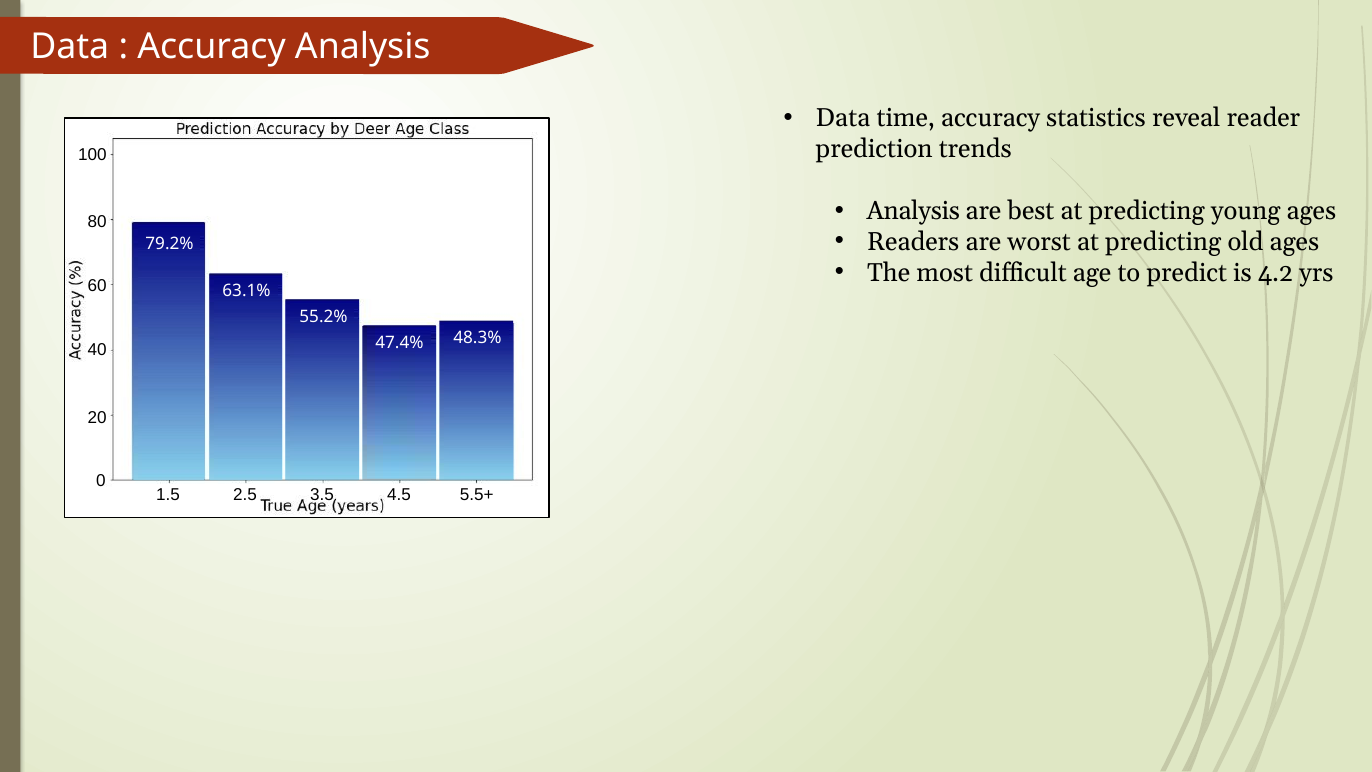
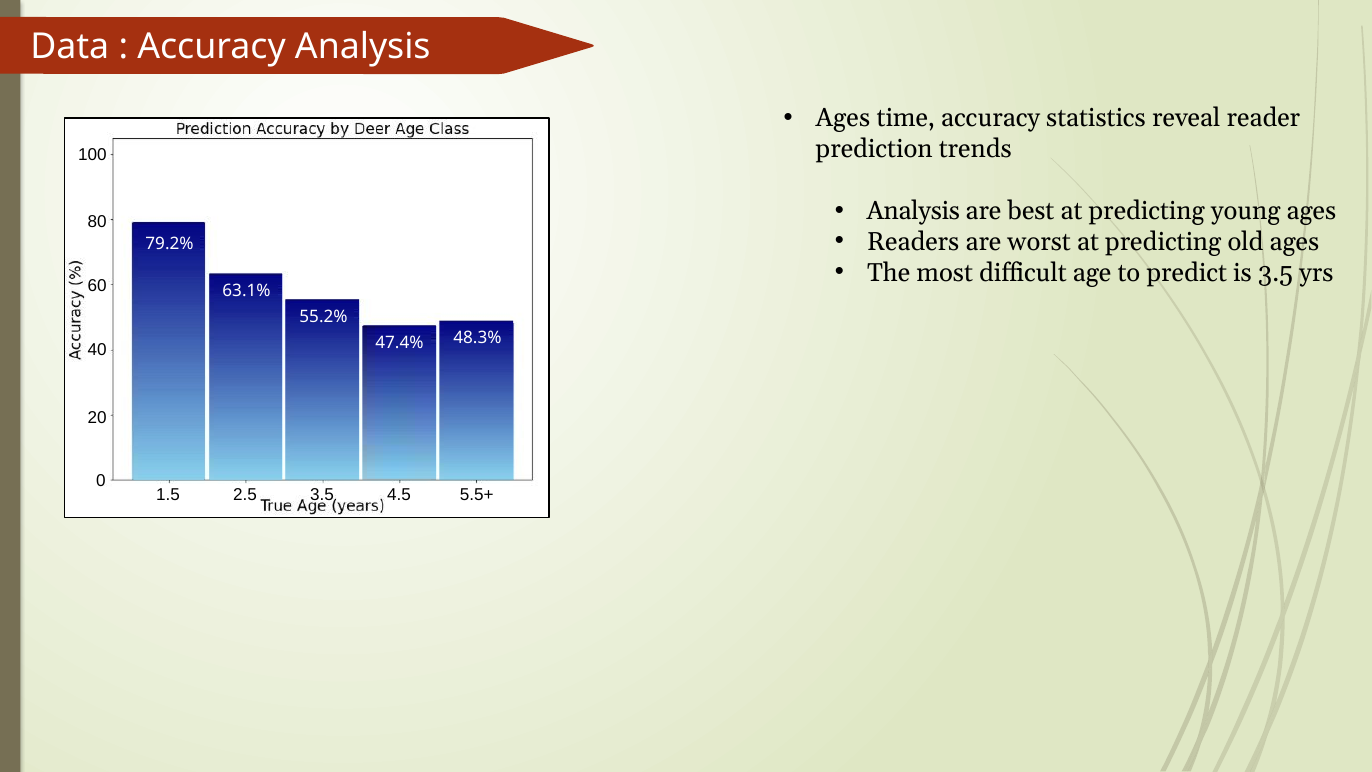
Data at (843, 118): Data -> Ages
is 4.2: 4.2 -> 3.5
